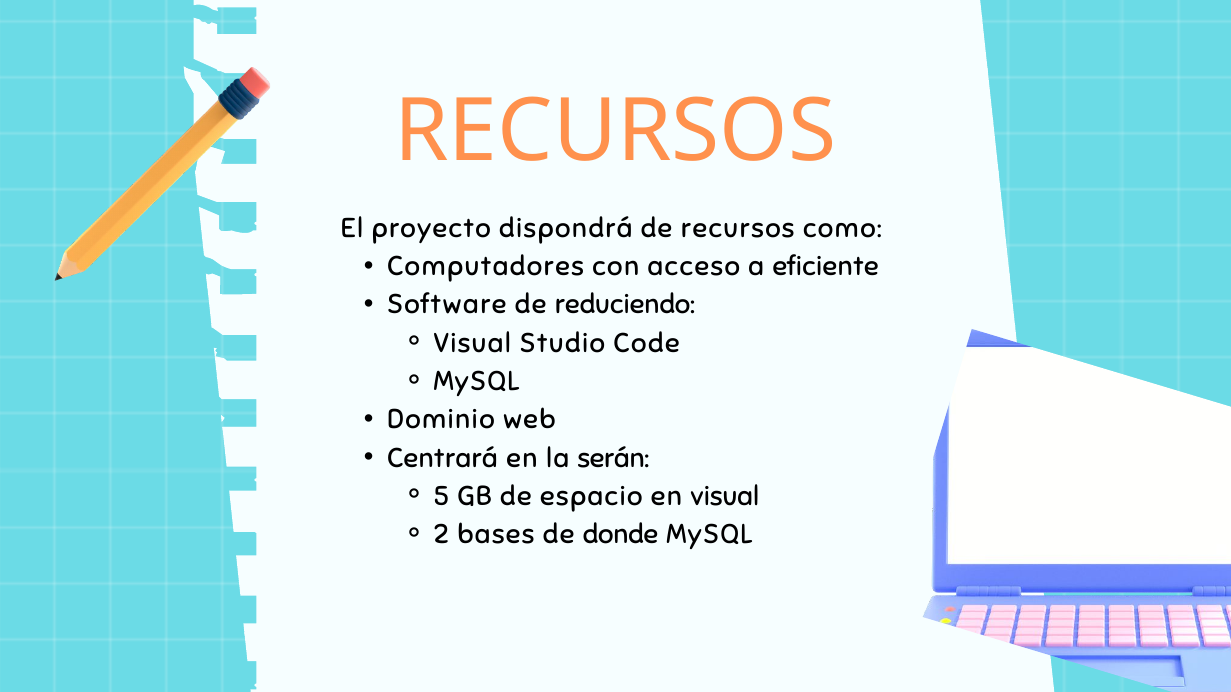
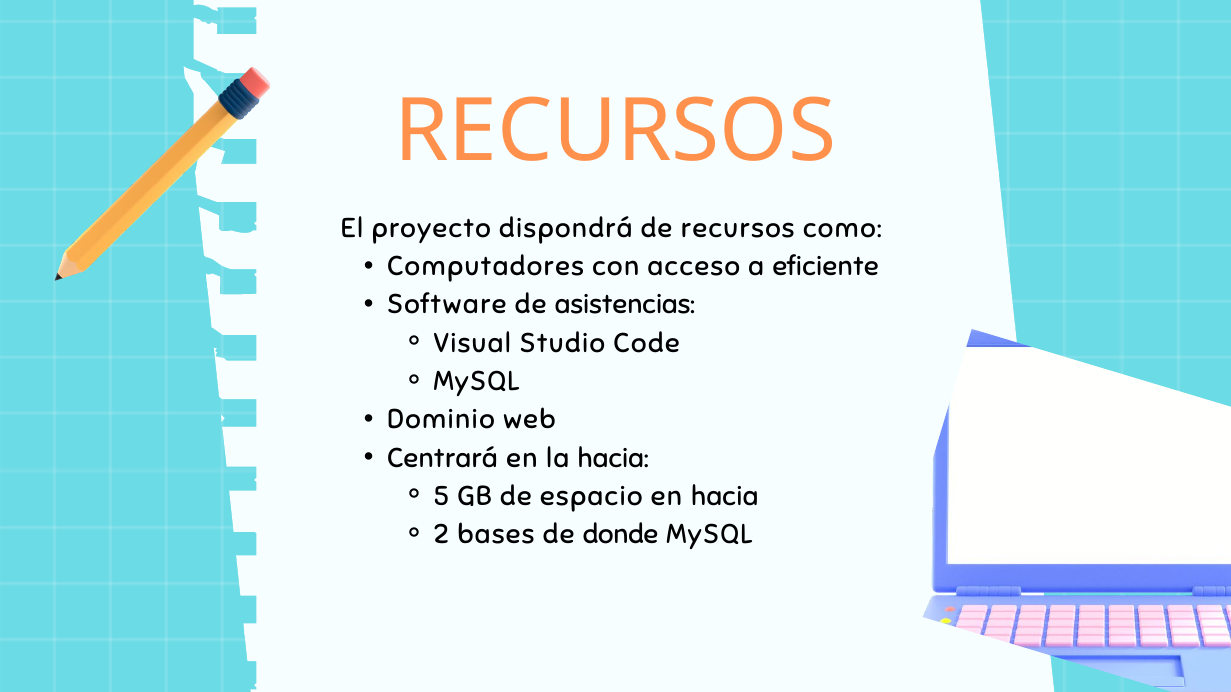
reduciendo: reduciendo -> asistencias
la serán: serán -> hacia
en visual: visual -> hacia
